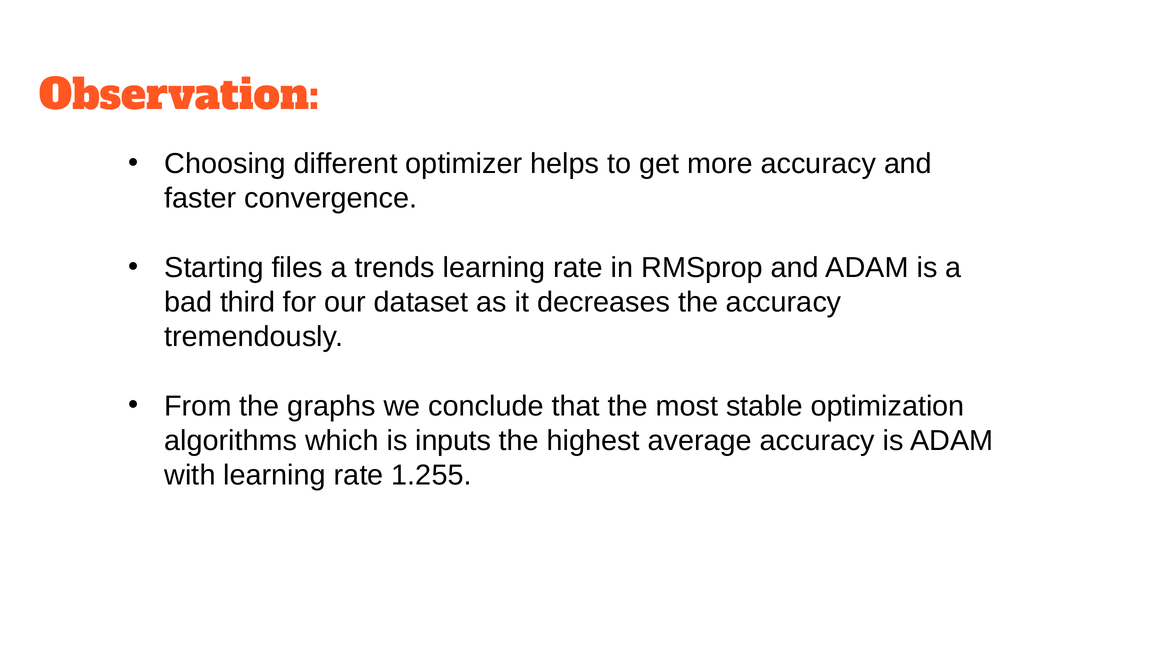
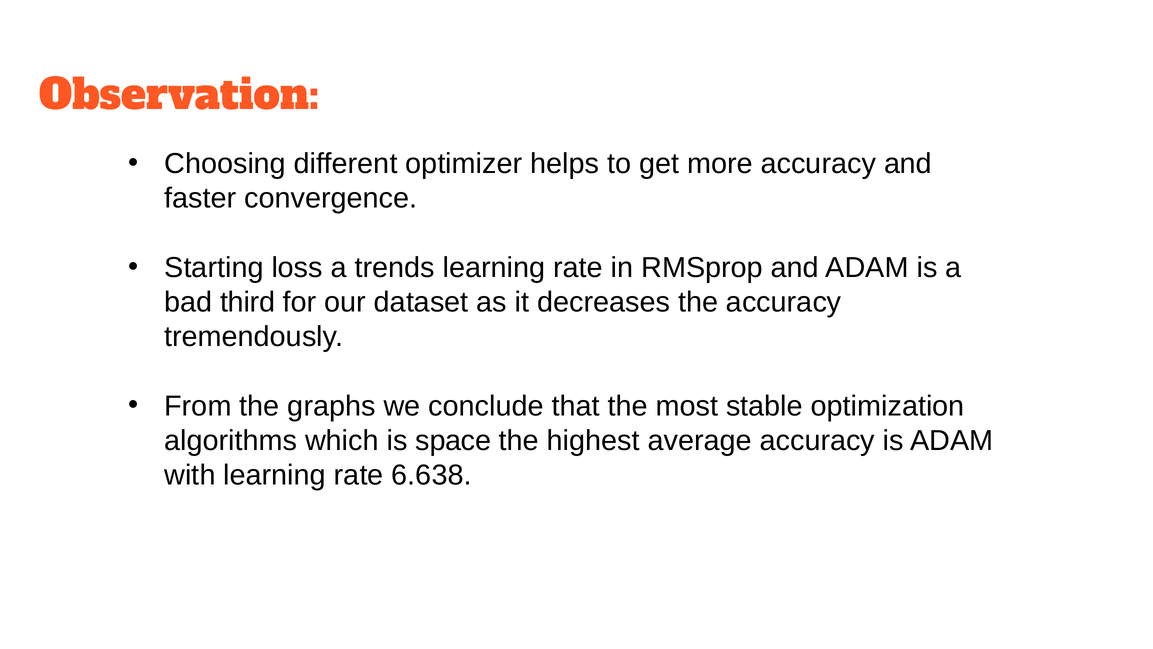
files: files -> loss
inputs: inputs -> space
1.255: 1.255 -> 6.638
